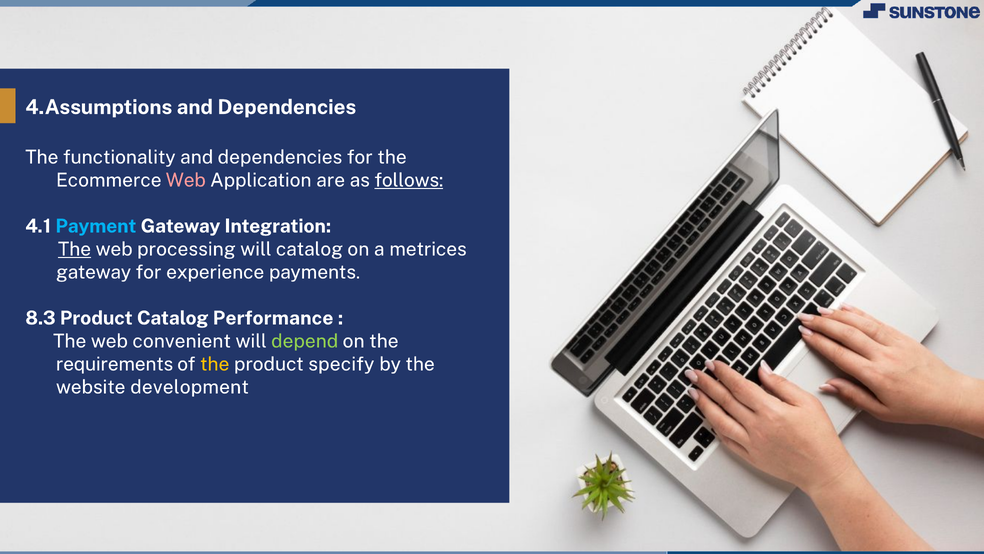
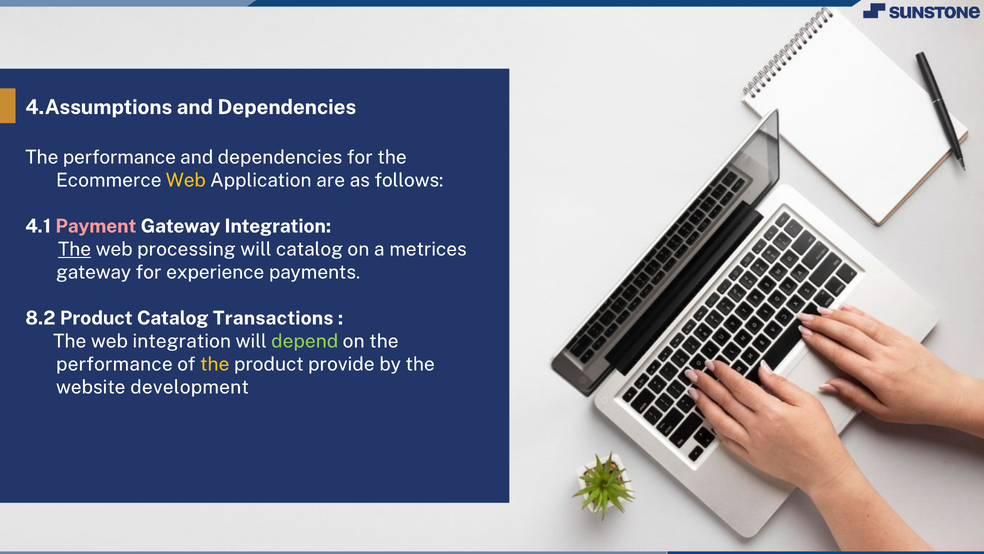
functionality at (119, 157): functionality -> performance
Web at (186, 180) colour: pink -> yellow
follows underline: present -> none
Payment colour: light blue -> pink
8.3: 8.3 -> 8.2
Performance: Performance -> Transactions
web convenient: convenient -> integration
requirements at (115, 364): requirements -> performance
specify: specify -> provide
